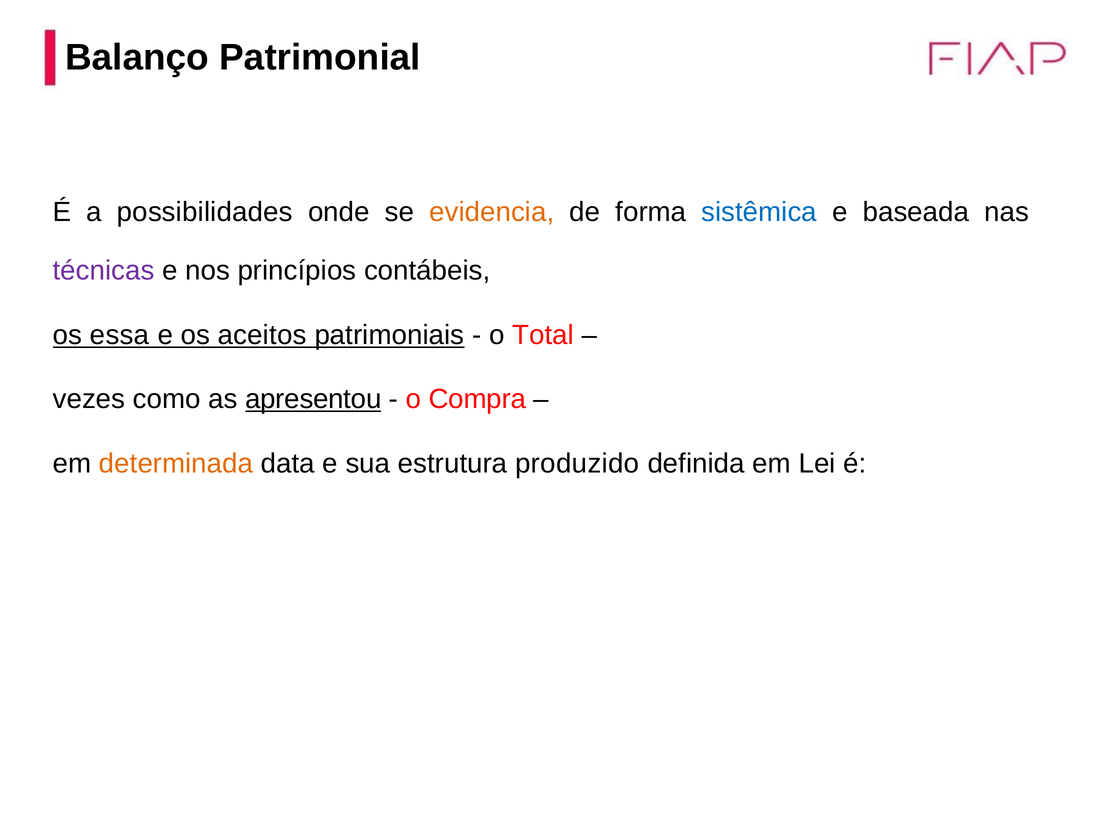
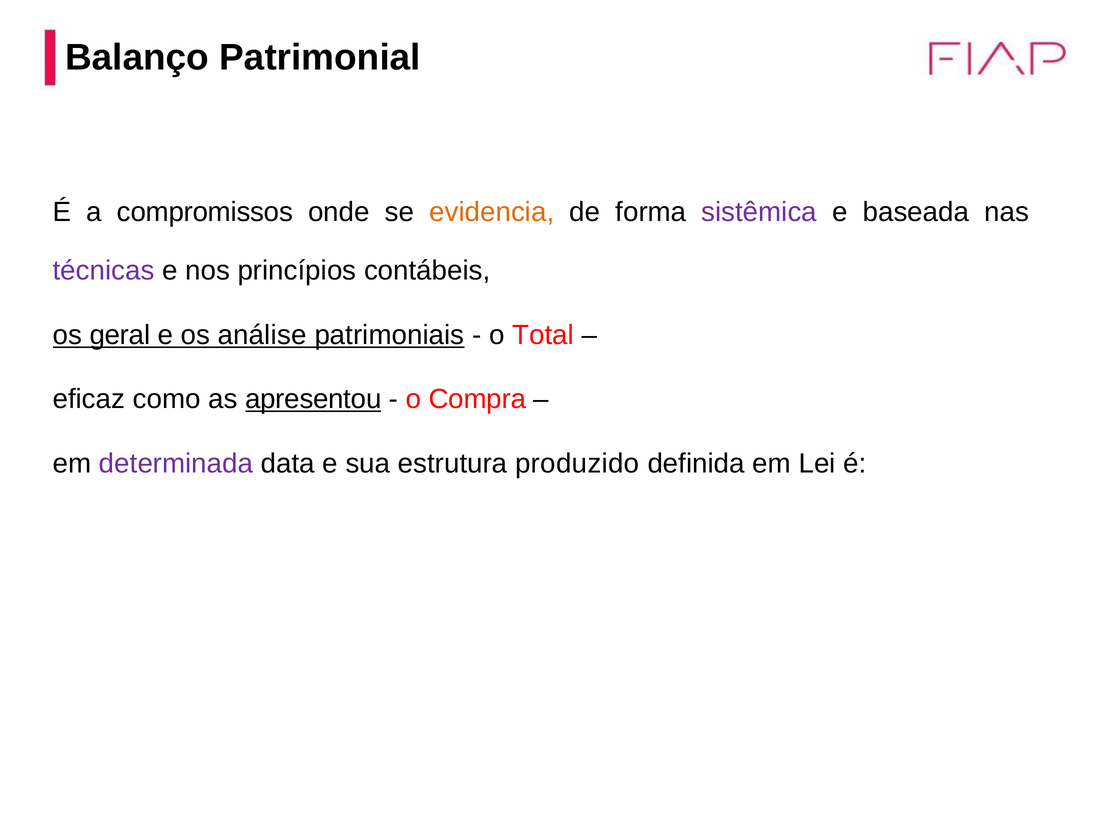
possibilidades: possibilidades -> compromissos
sistêmica colour: blue -> purple
essa: essa -> geral
aceitos: aceitos -> análise
vezes: vezes -> eficaz
determinada colour: orange -> purple
